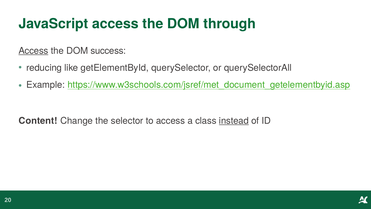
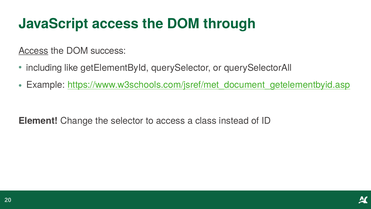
reducing: reducing -> including
Content: Content -> Element
instead underline: present -> none
